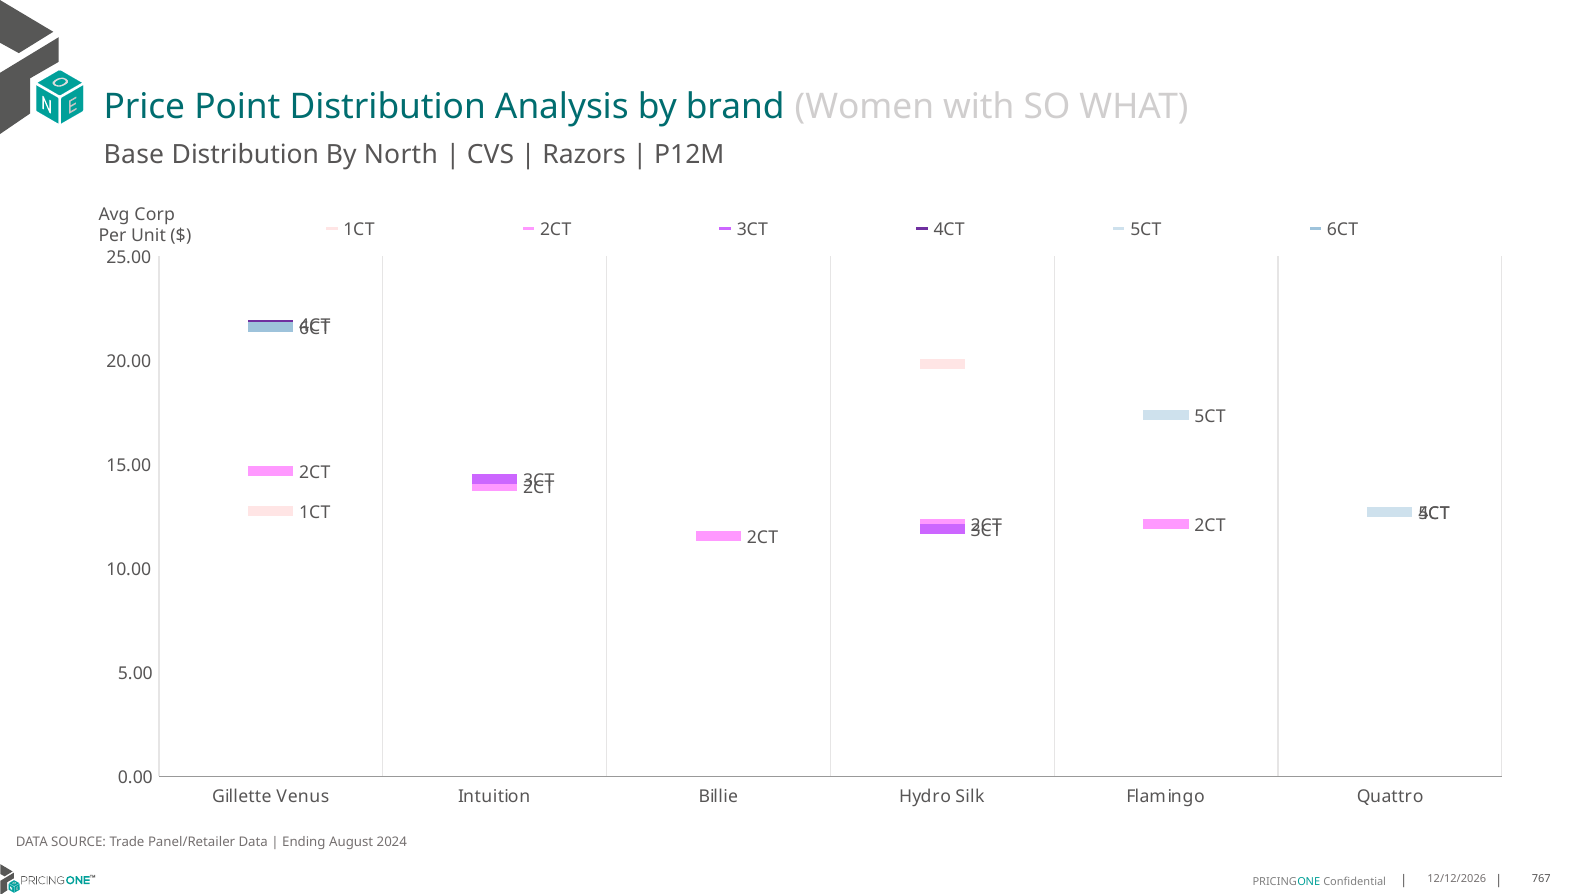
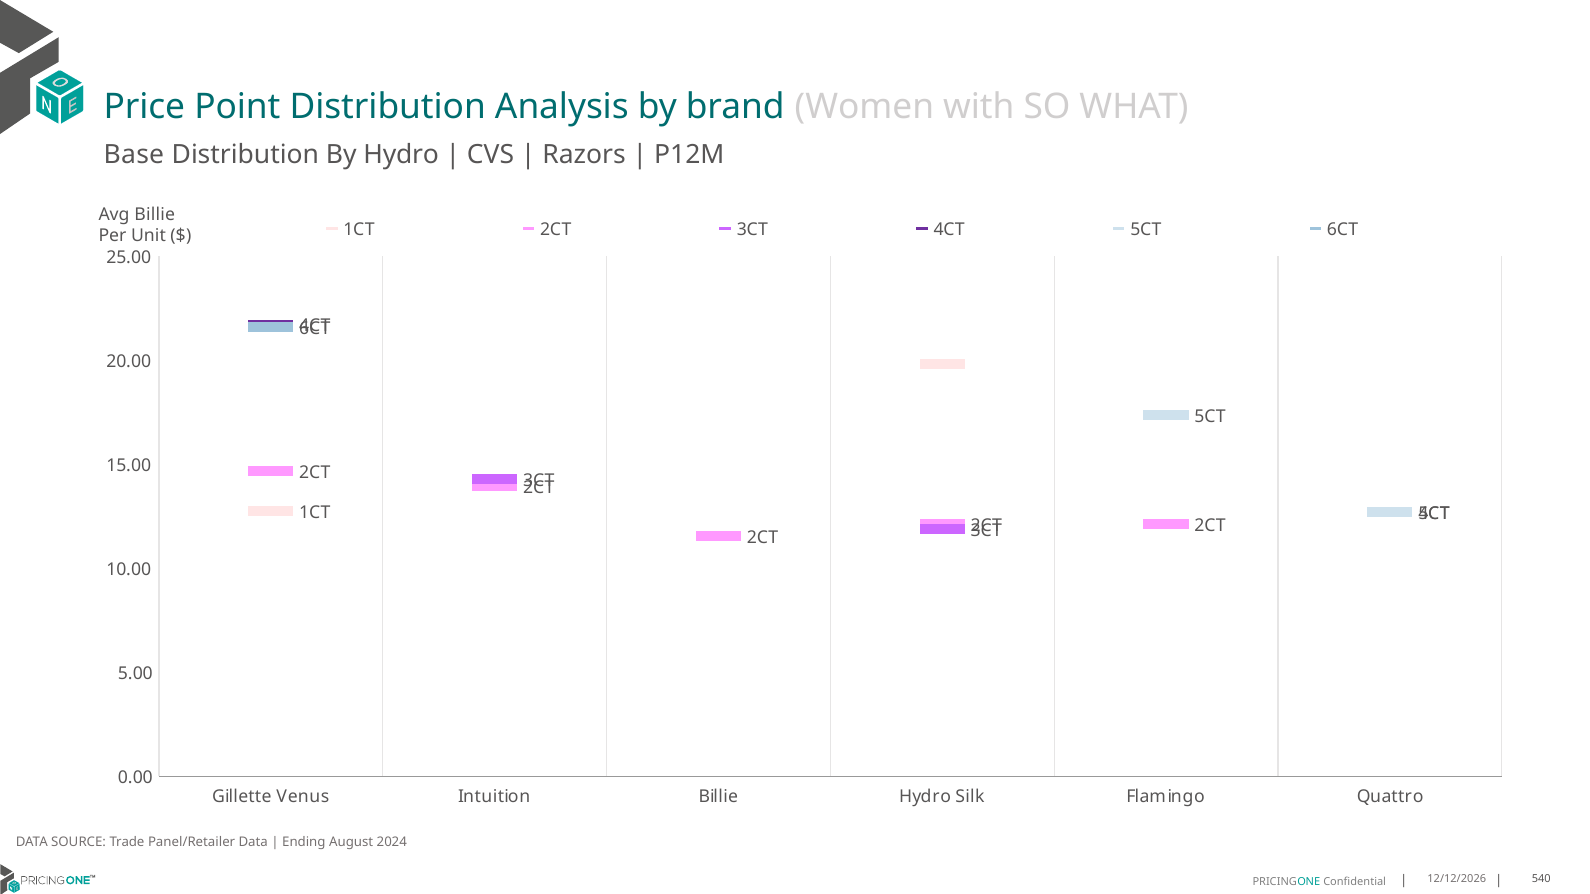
By North: North -> Hydro
Avg Corp: Corp -> Billie
767: 767 -> 540
